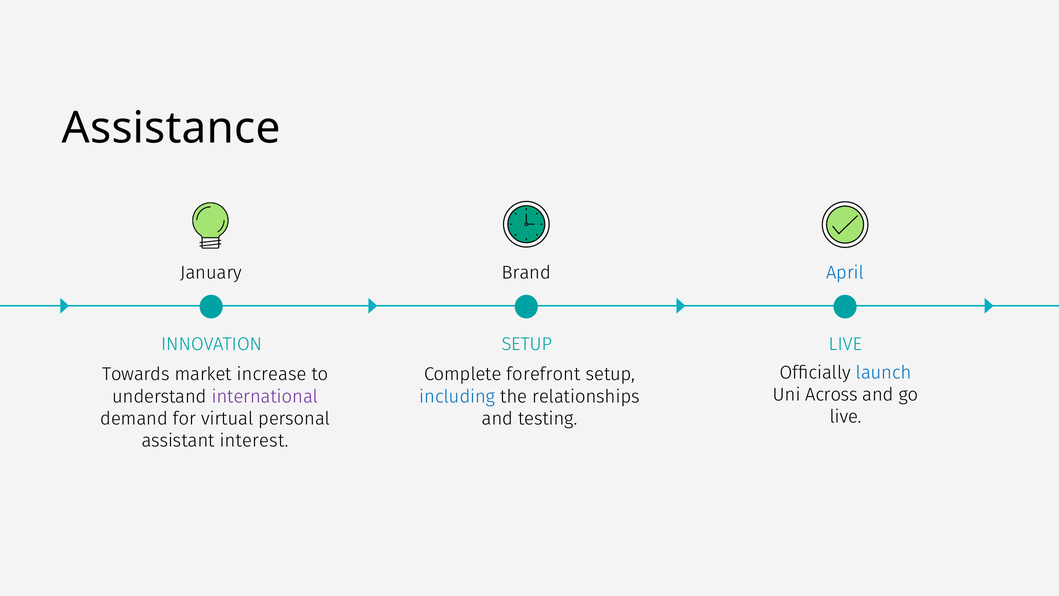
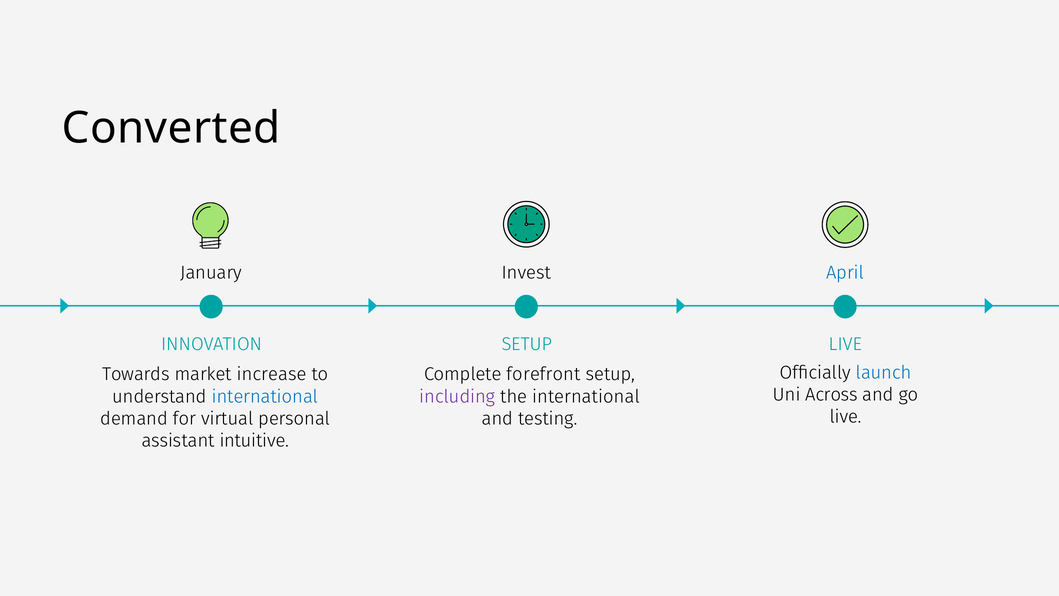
Assistance: Assistance -> Converted
Brand: Brand -> Invest
international at (265, 396) colour: purple -> blue
including colour: blue -> purple
the relationships: relationships -> international
interest: interest -> intuitive
